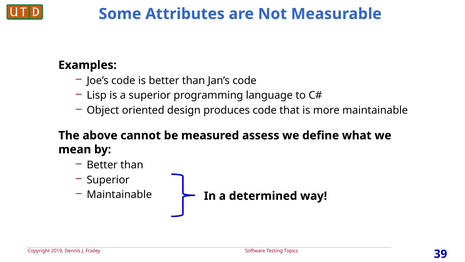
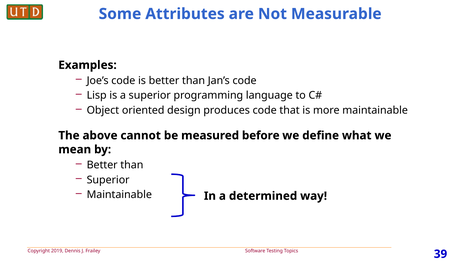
assess: assess -> before
